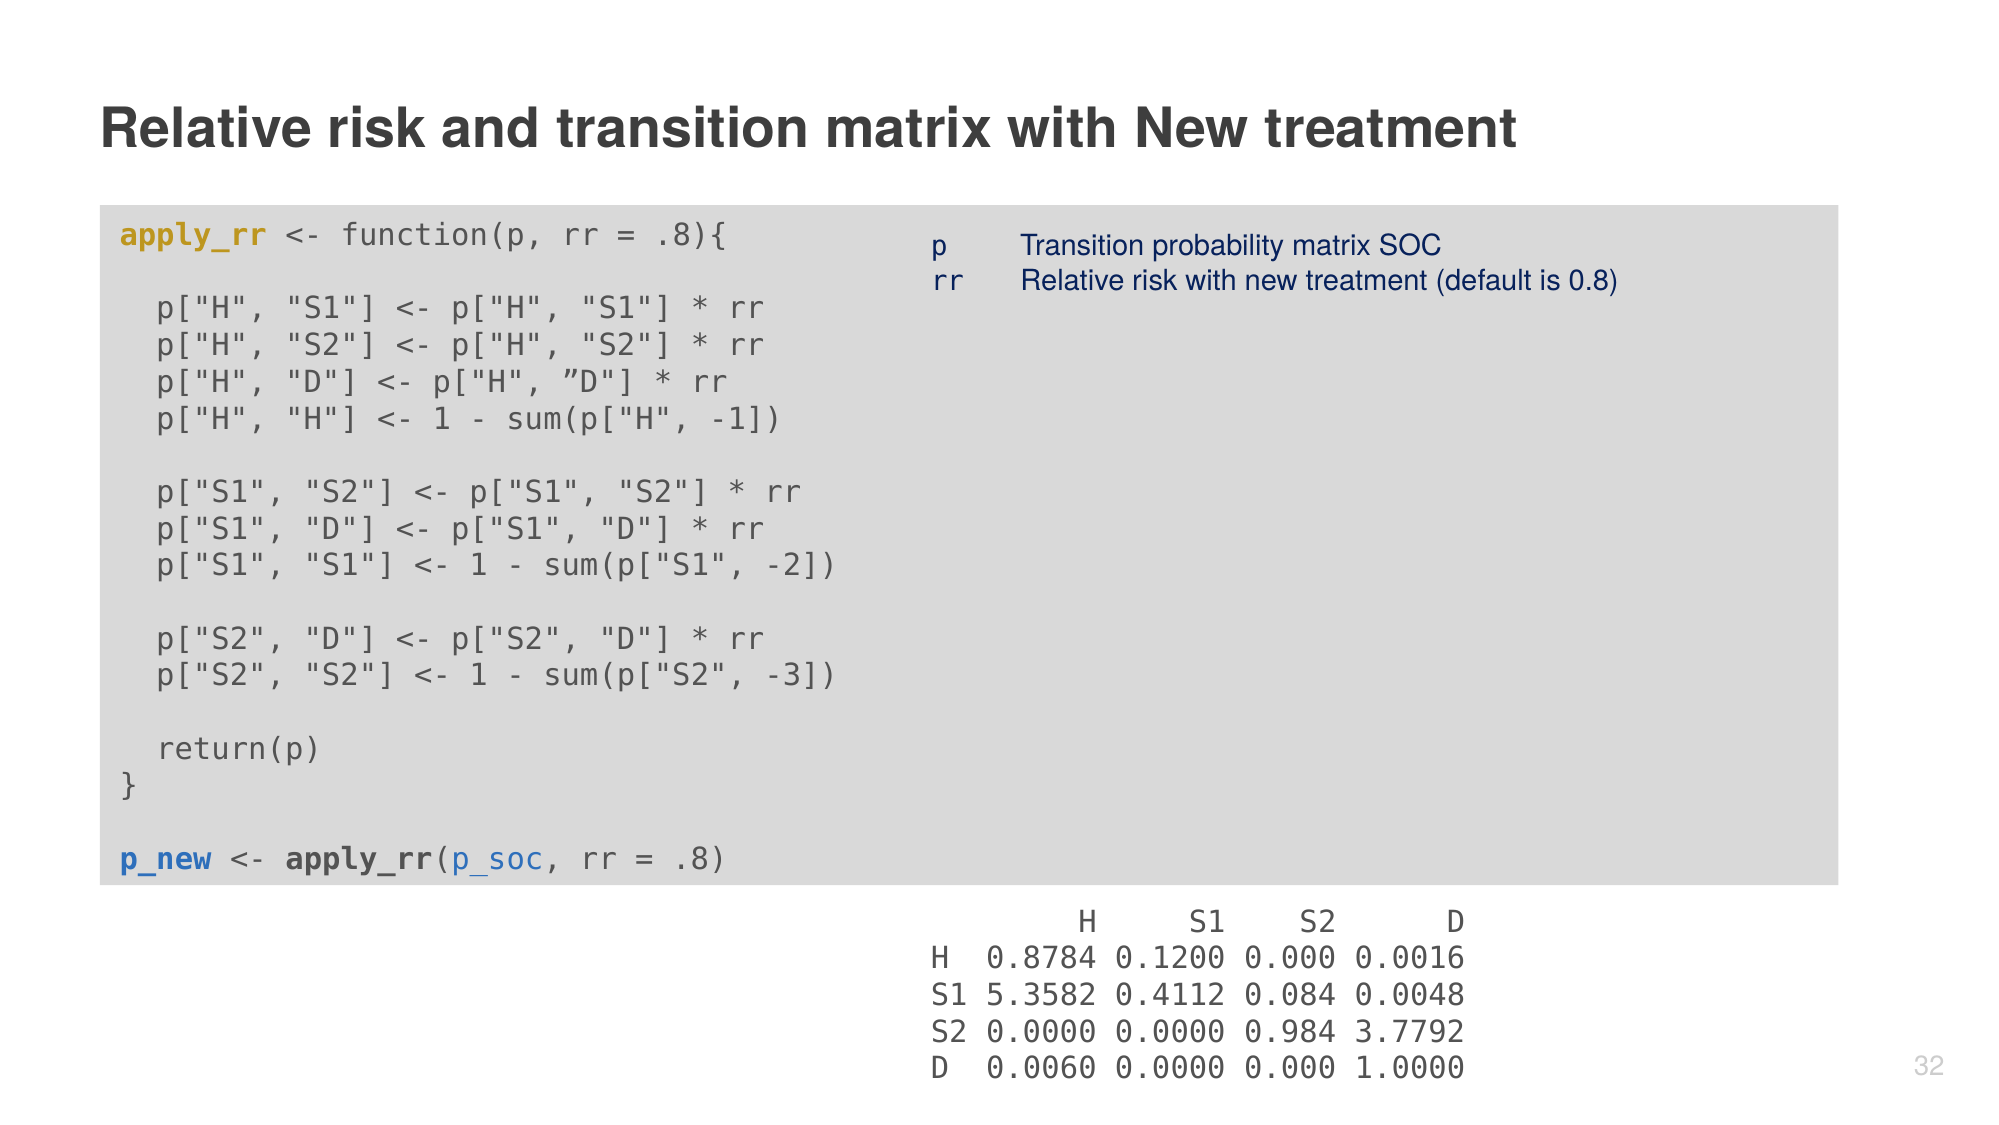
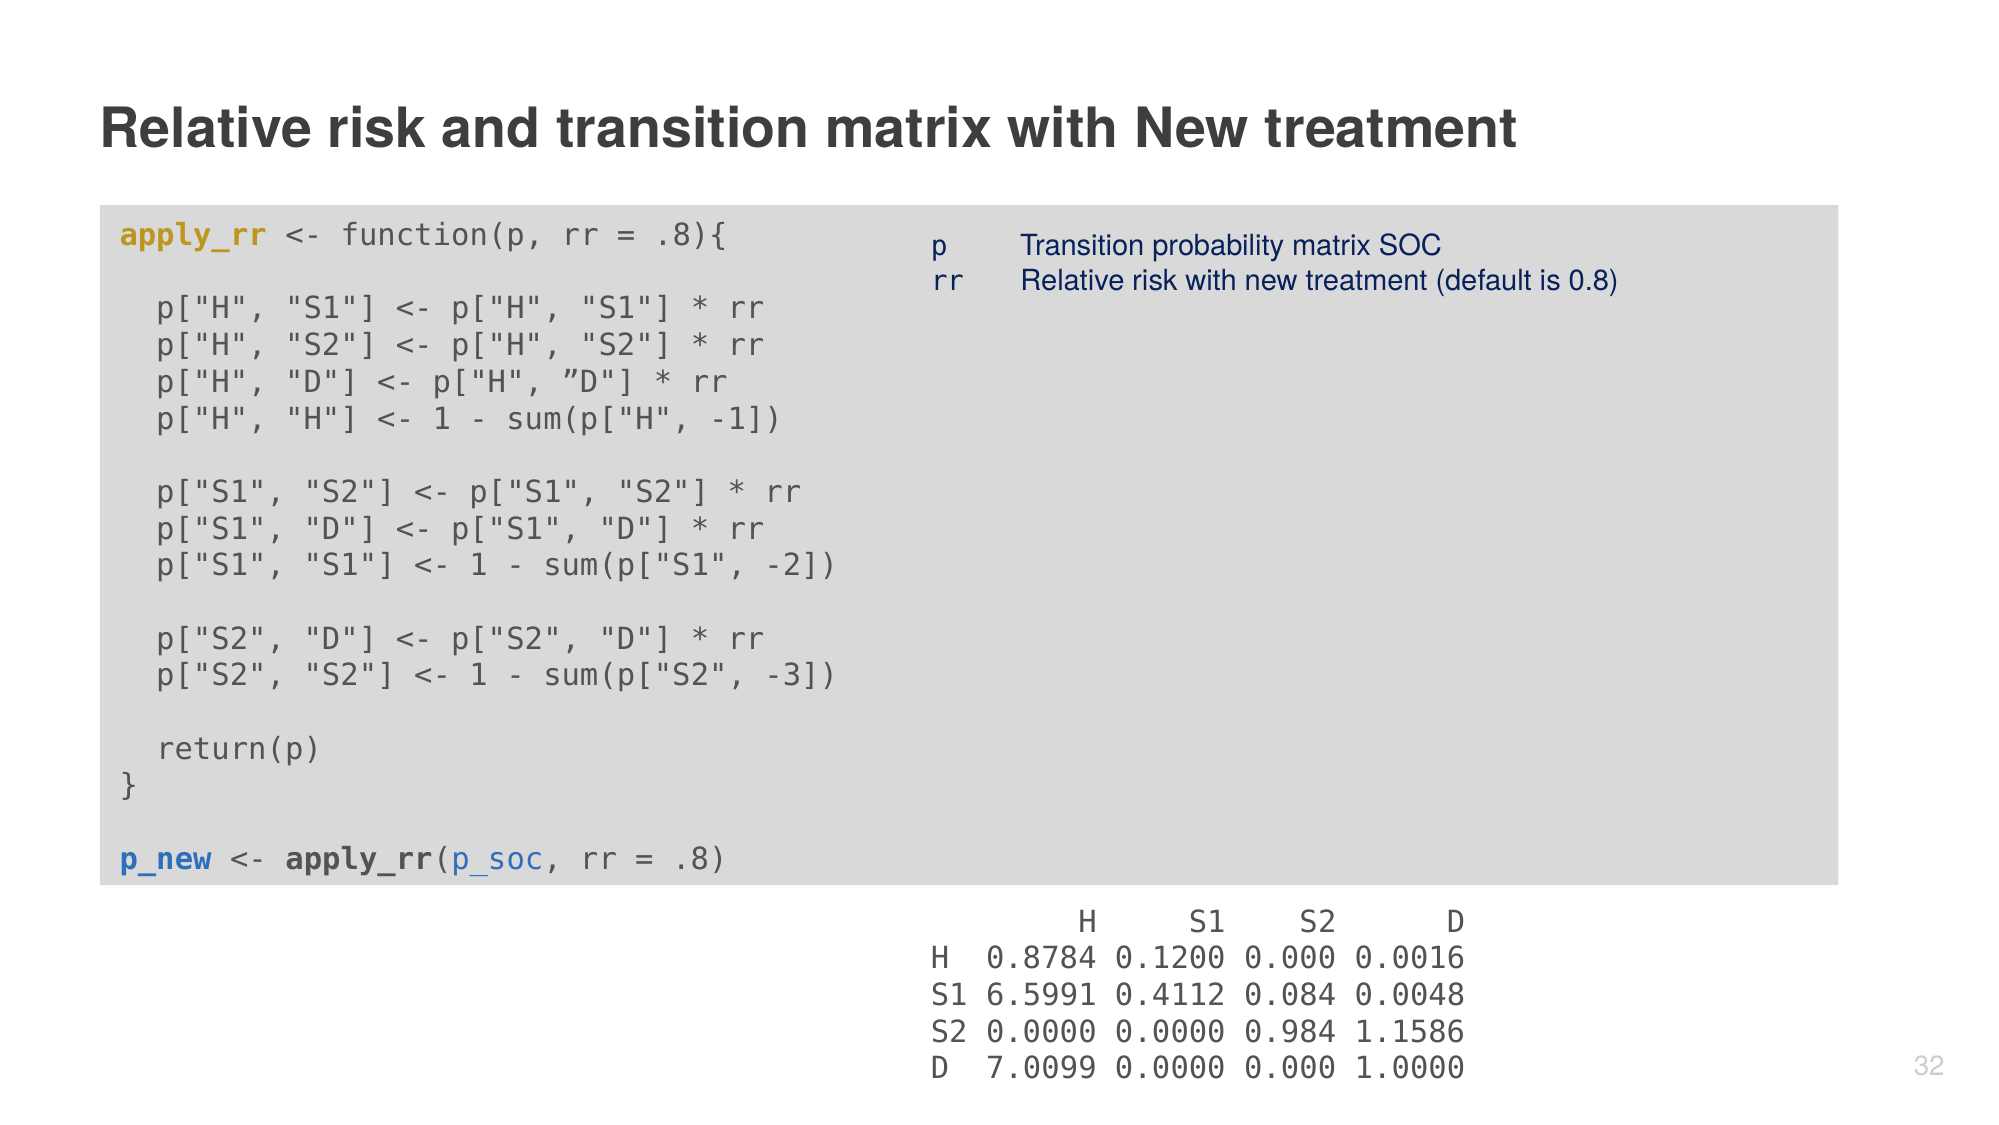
5.3582: 5.3582 -> 6.5991
3.7792: 3.7792 -> 1.1586
0.0060: 0.0060 -> 7.0099
